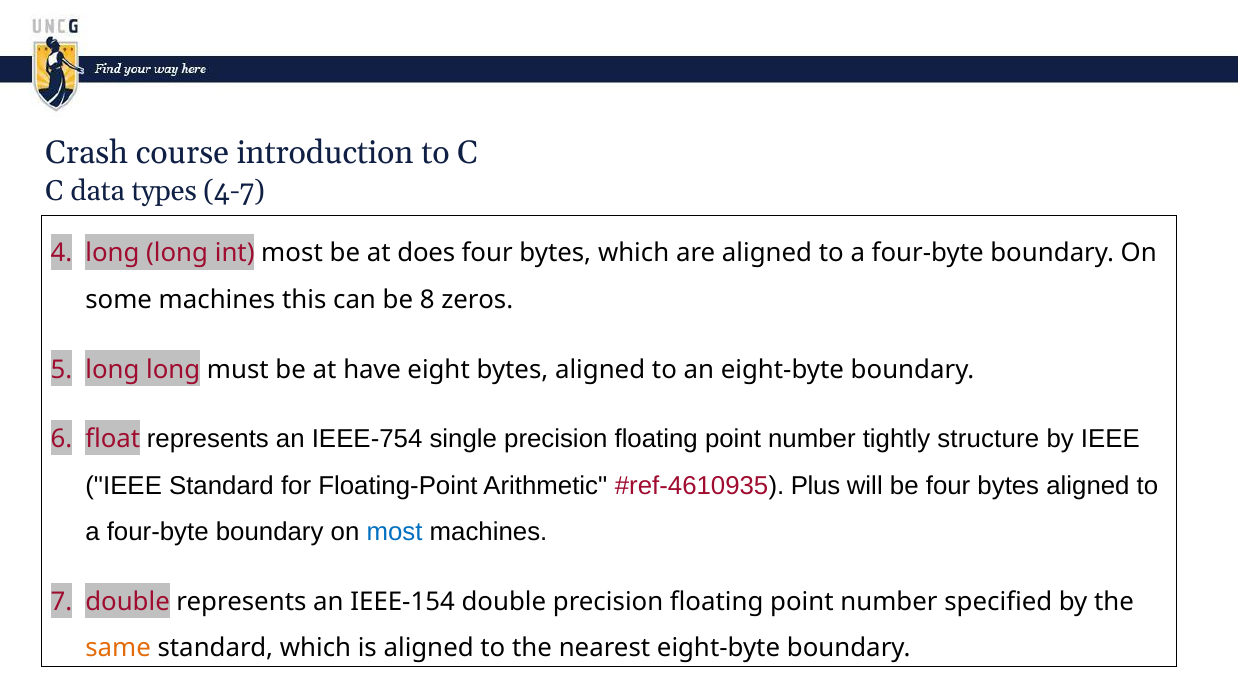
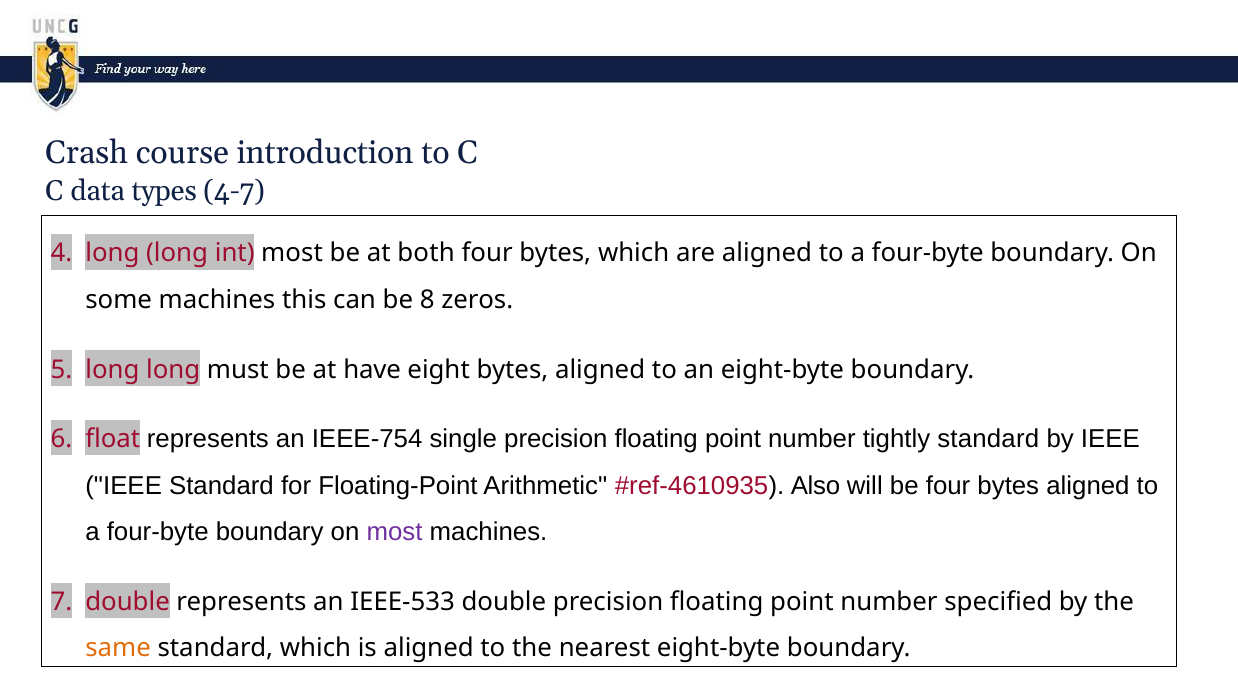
does: does -> both
tightly structure: structure -> standard
Plus: Plus -> Also
most at (394, 532) colour: blue -> purple
IEEE-154: IEEE-154 -> IEEE-533
